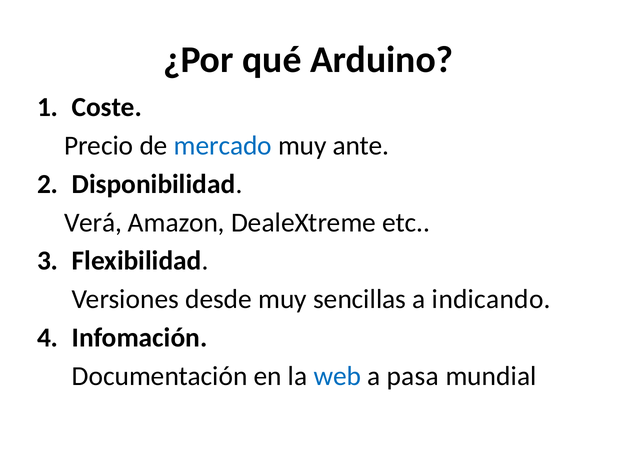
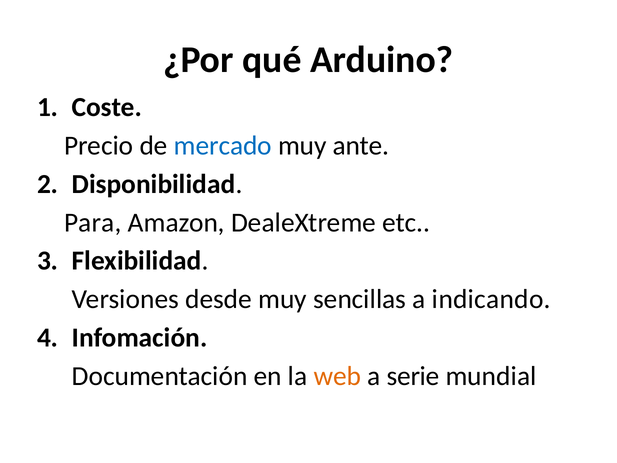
Verá: Verá -> Para
web colour: blue -> orange
pasa: pasa -> serie
